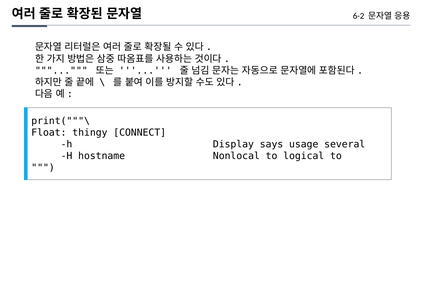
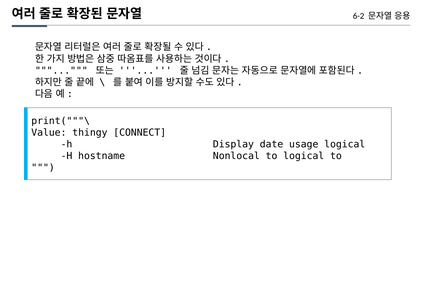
Float: Float -> Value
says: says -> date
usage several: several -> logical
